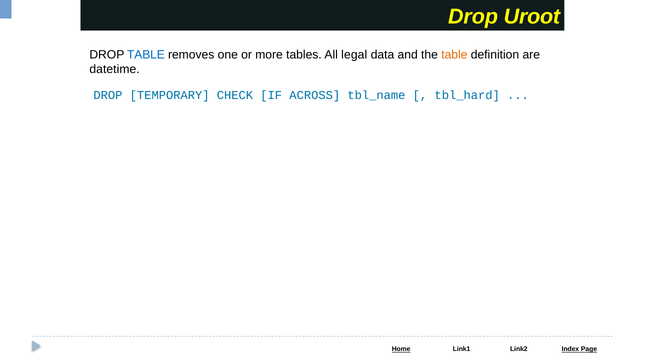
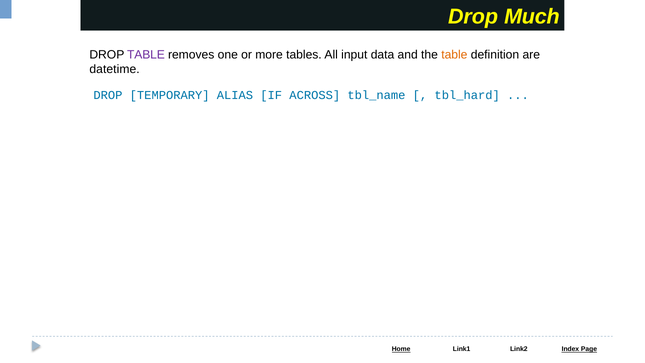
Uroot: Uroot -> Much
TABLE at (146, 55) colour: blue -> purple
legal: legal -> input
CHECK: CHECK -> ALIAS
